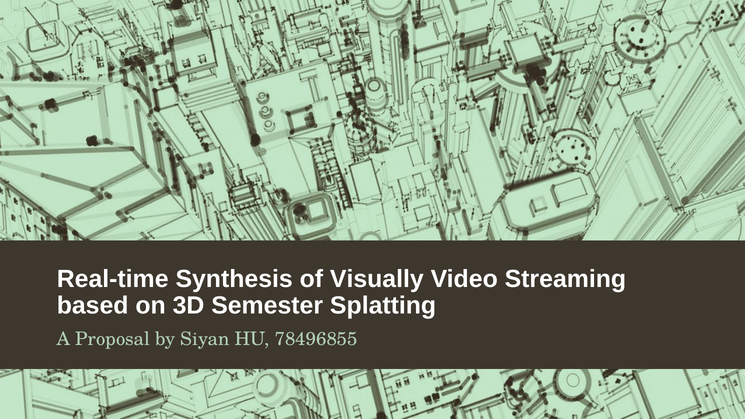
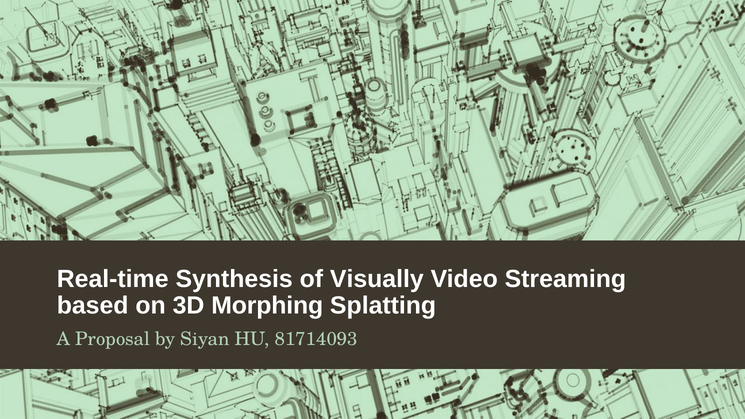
Semester: Semester -> Morphing
78496855: 78496855 -> 81714093
